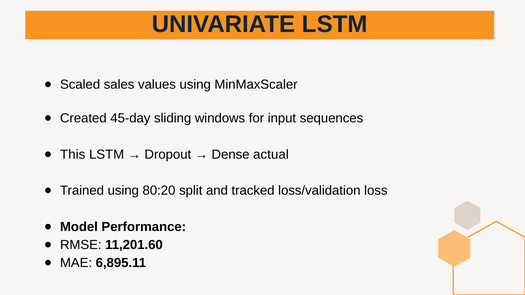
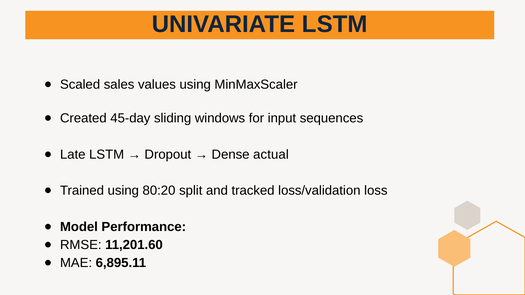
This: This -> Late
